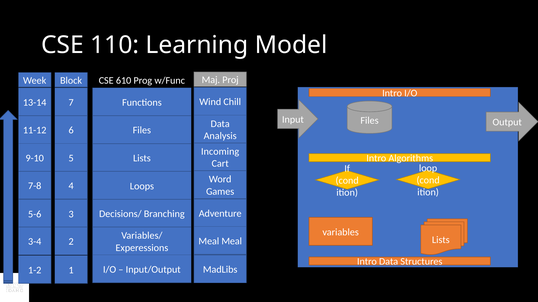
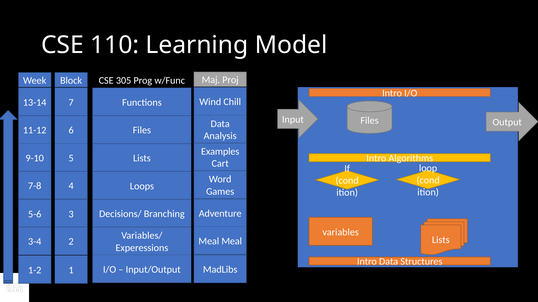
610: 610 -> 305
Incoming: Incoming -> Examples
